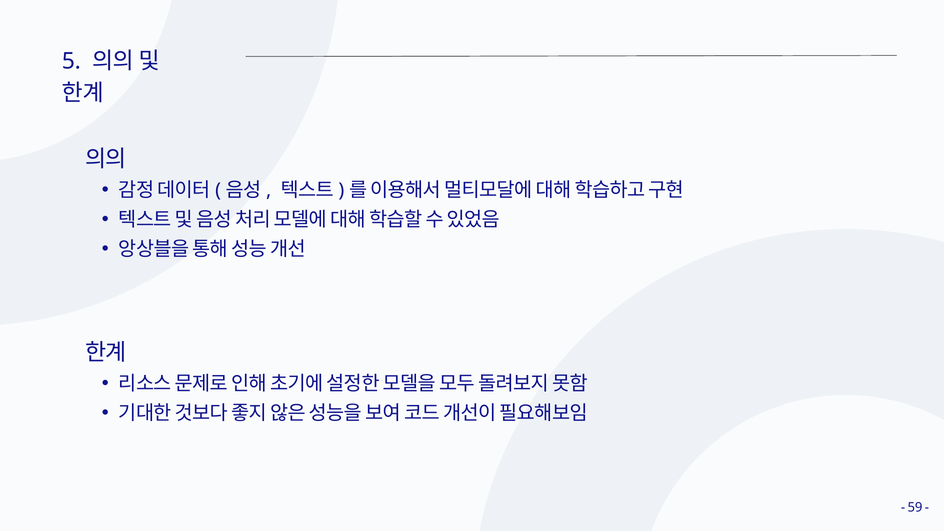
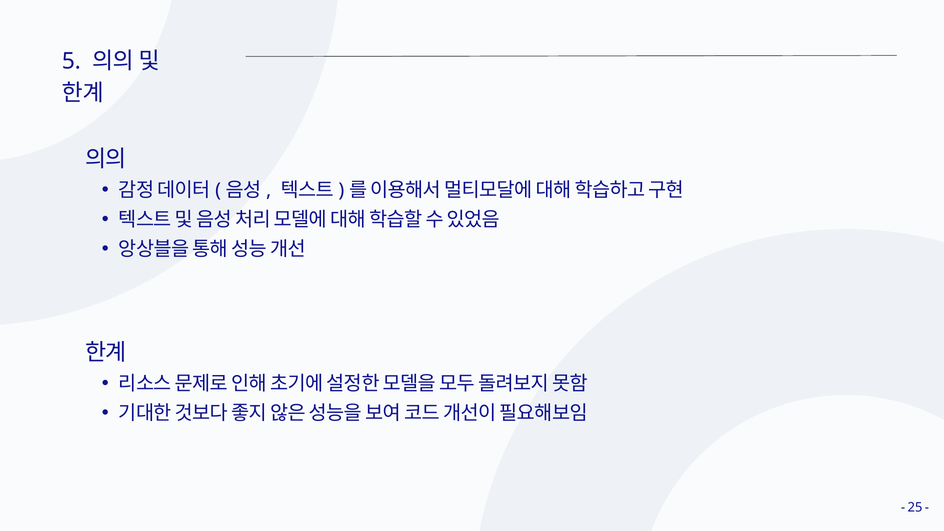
59: 59 -> 25
